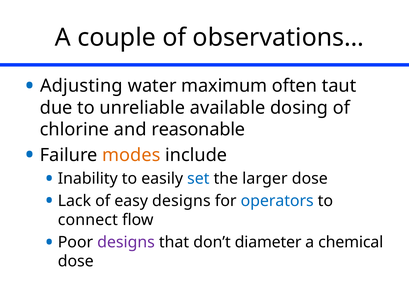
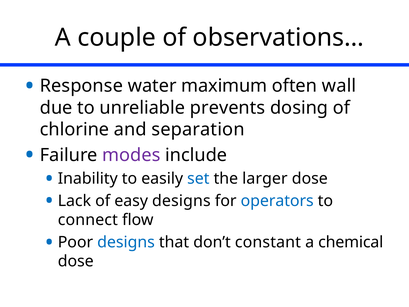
Adjusting: Adjusting -> Response
taut: taut -> wall
available: available -> prevents
reasonable: reasonable -> separation
modes colour: orange -> purple
designs at (126, 242) colour: purple -> blue
diameter: diameter -> constant
